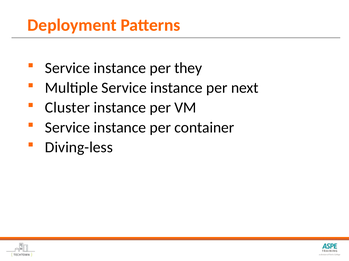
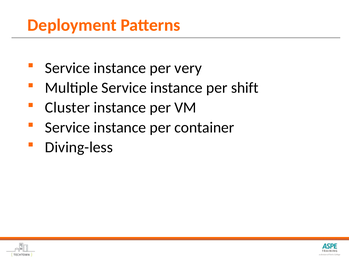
they: they -> very
next: next -> shift
